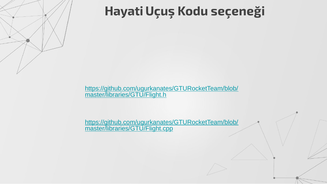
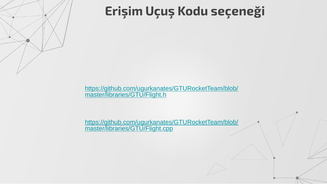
Hayati: Hayati -> Erişim
